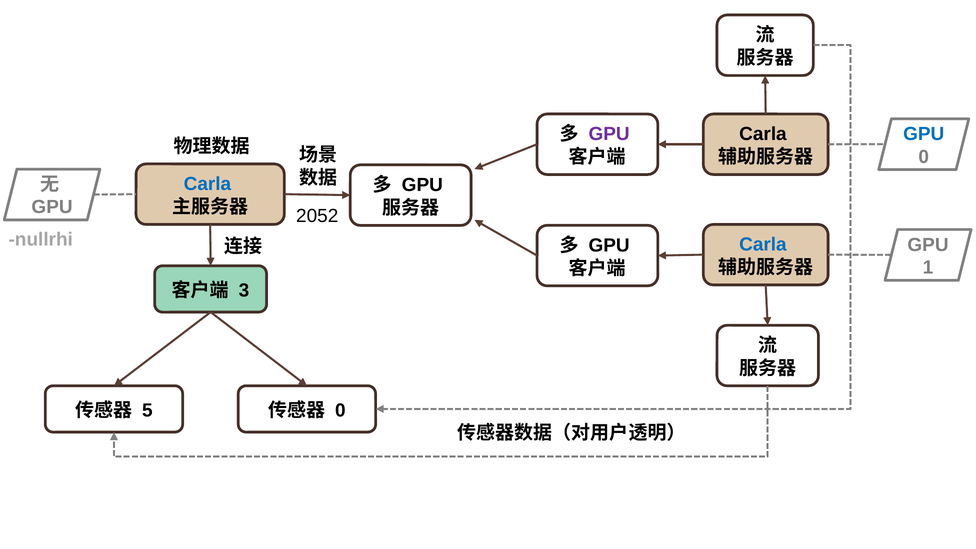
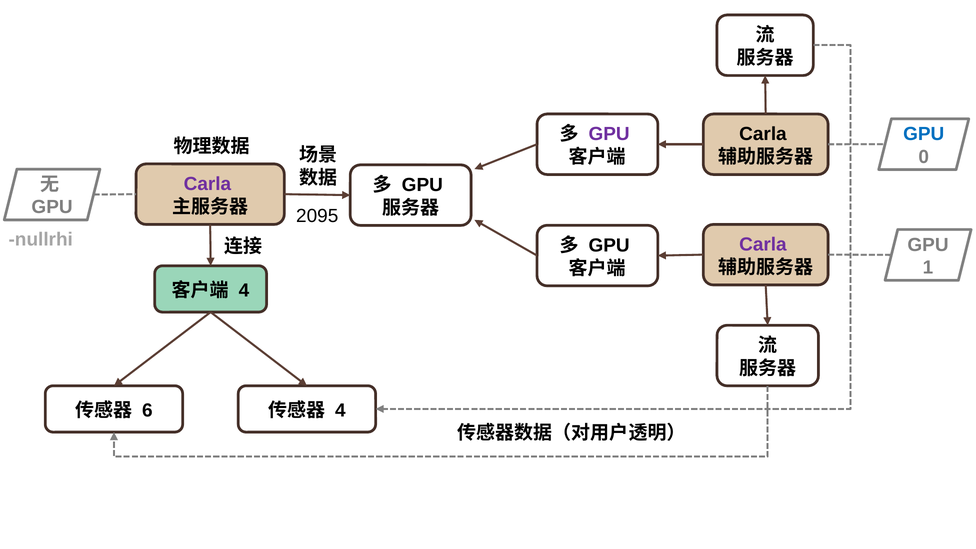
Carla at (207, 184) colour: blue -> purple
2052: 2052 -> 2095
Carla at (763, 245) colour: blue -> purple
3 at (244, 290): 3 -> 4
5: 5 -> 6
0 at (340, 410): 0 -> 4
